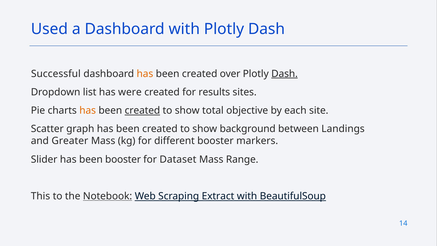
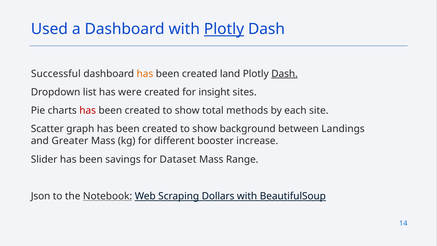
Plotly at (224, 29) underline: none -> present
over: over -> land
results: results -> insight
has at (88, 111) colour: orange -> red
created at (142, 111) underline: present -> none
objective: objective -> methods
markers: markers -> increase
been booster: booster -> savings
This: This -> Json
Extract: Extract -> Dollars
